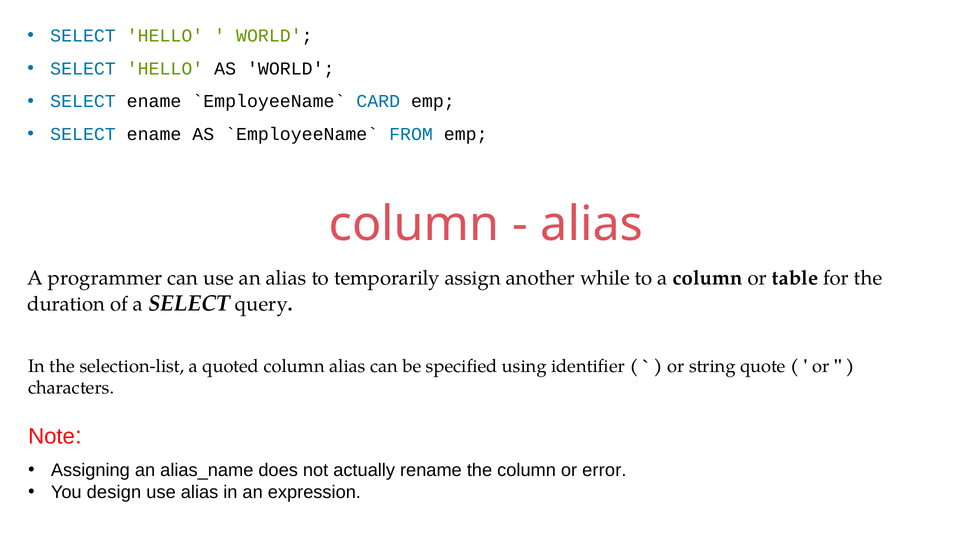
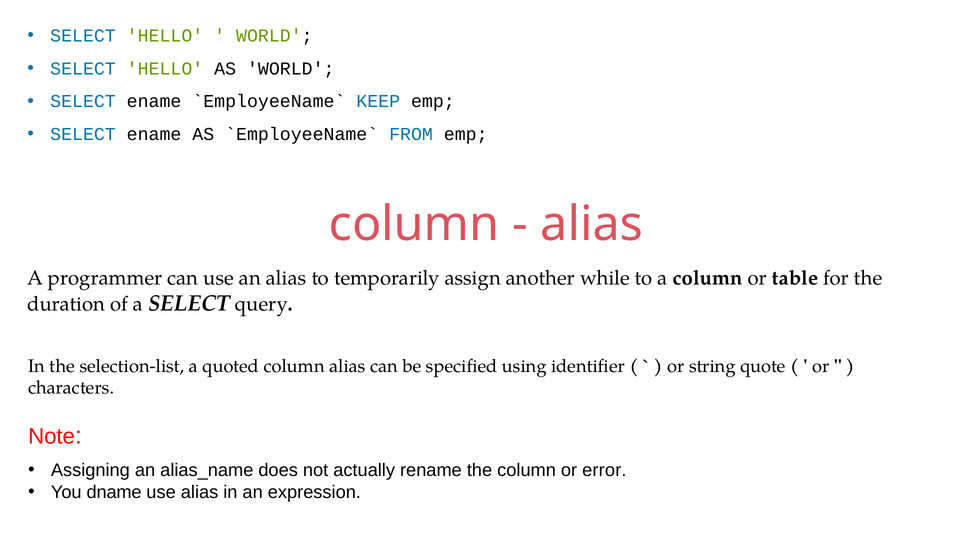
CARD: CARD -> KEEP
design: design -> dname
